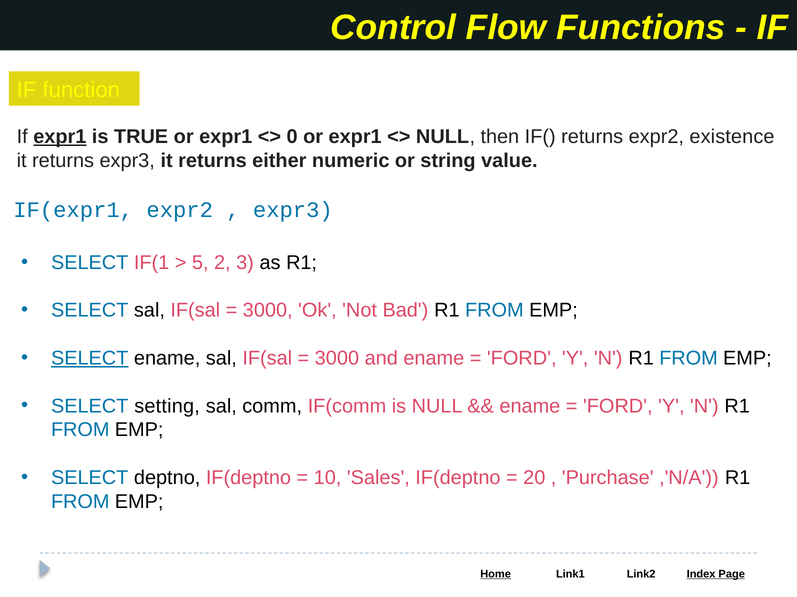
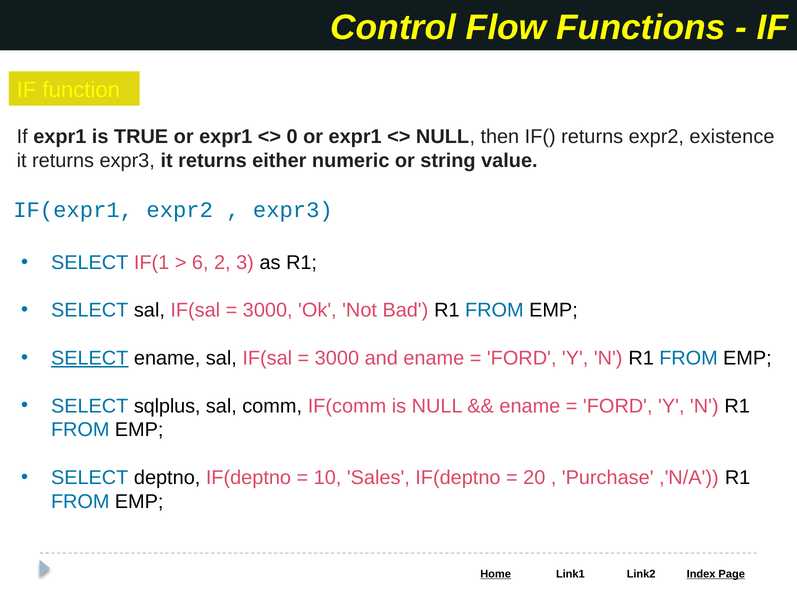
expr1 at (60, 137) underline: present -> none
5: 5 -> 6
setting: setting -> sqlplus
